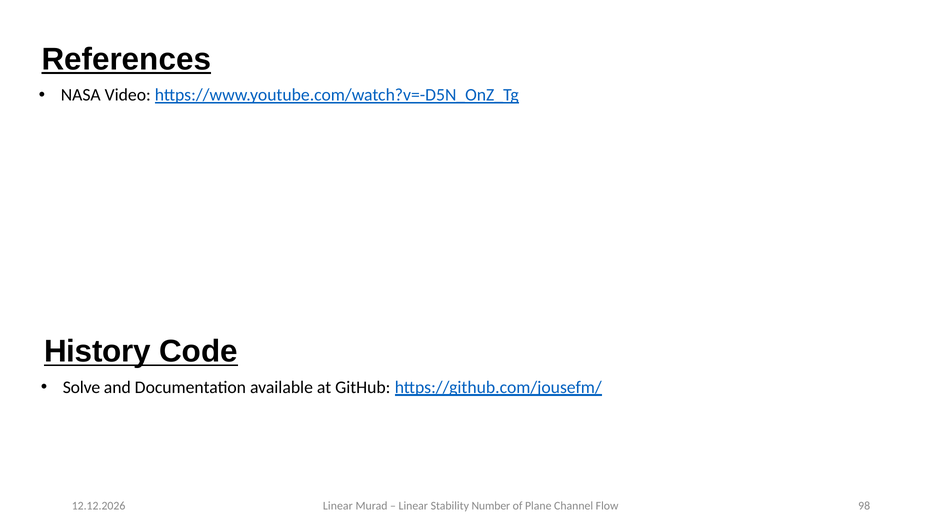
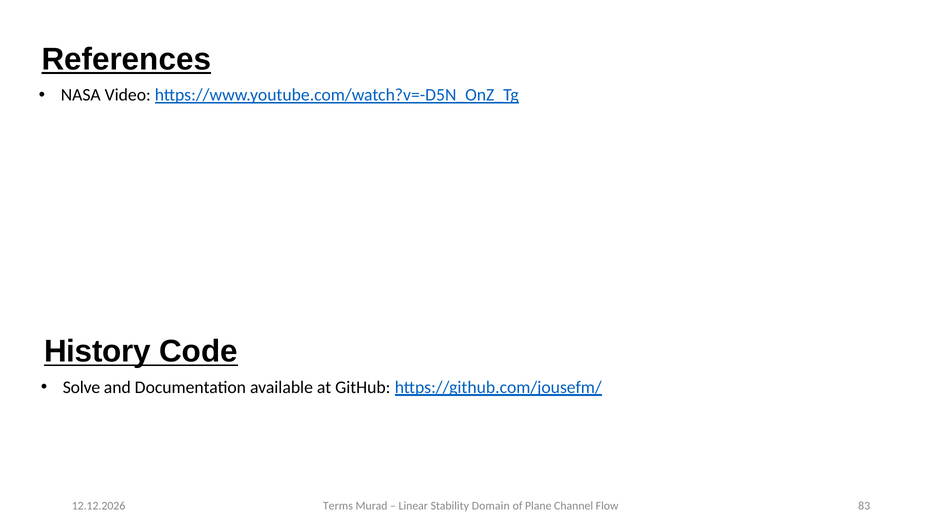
Linear at (338, 506): Linear -> Terms
Number: Number -> Domain
98: 98 -> 83
